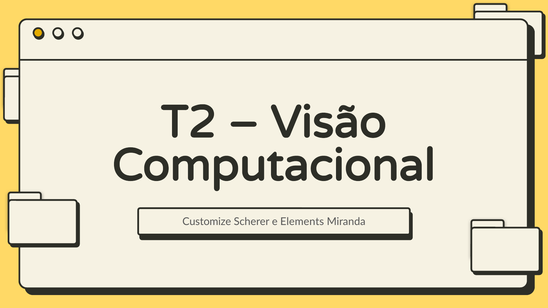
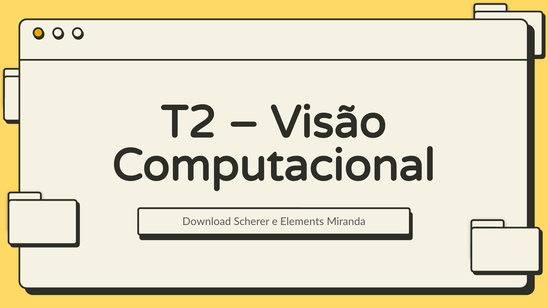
Customize: Customize -> Download
